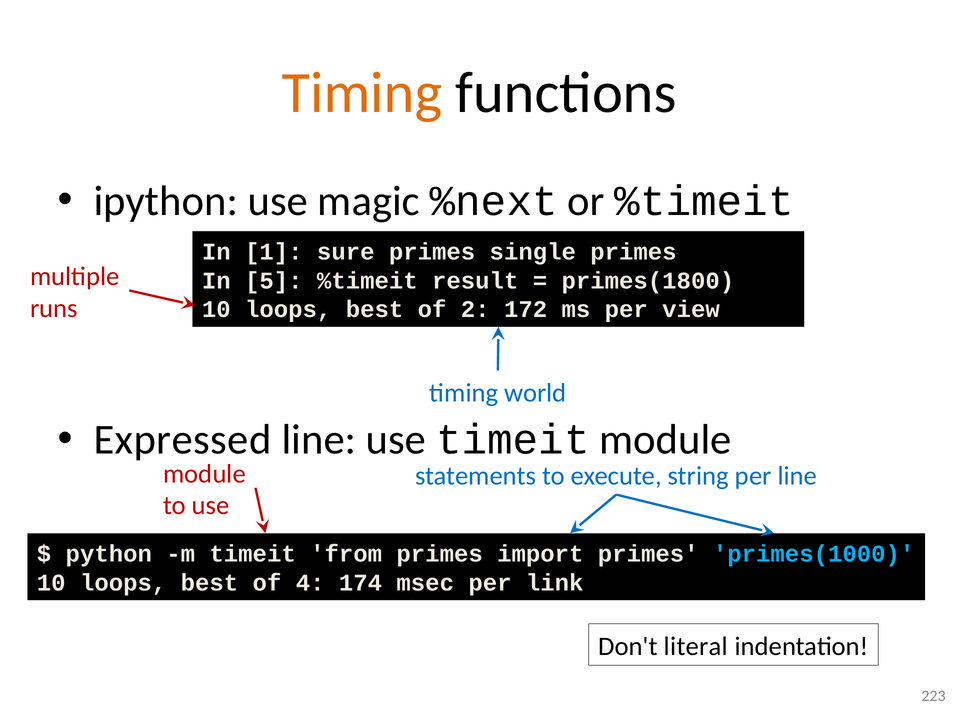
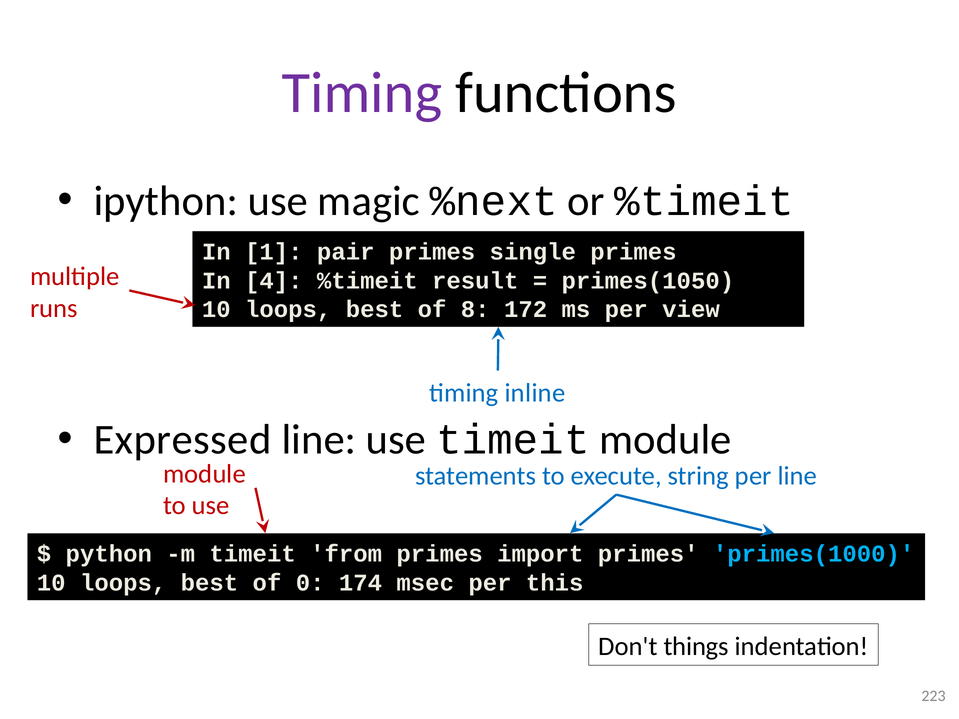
Timing at (362, 93) colour: orange -> purple
sure: sure -> pair
5: 5 -> 4
primes(1800: primes(1800 -> primes(1050
2: 2 -> 8
world: world -> inline
4: 4 -> 0
link: link -> this
literal: literal -> things
